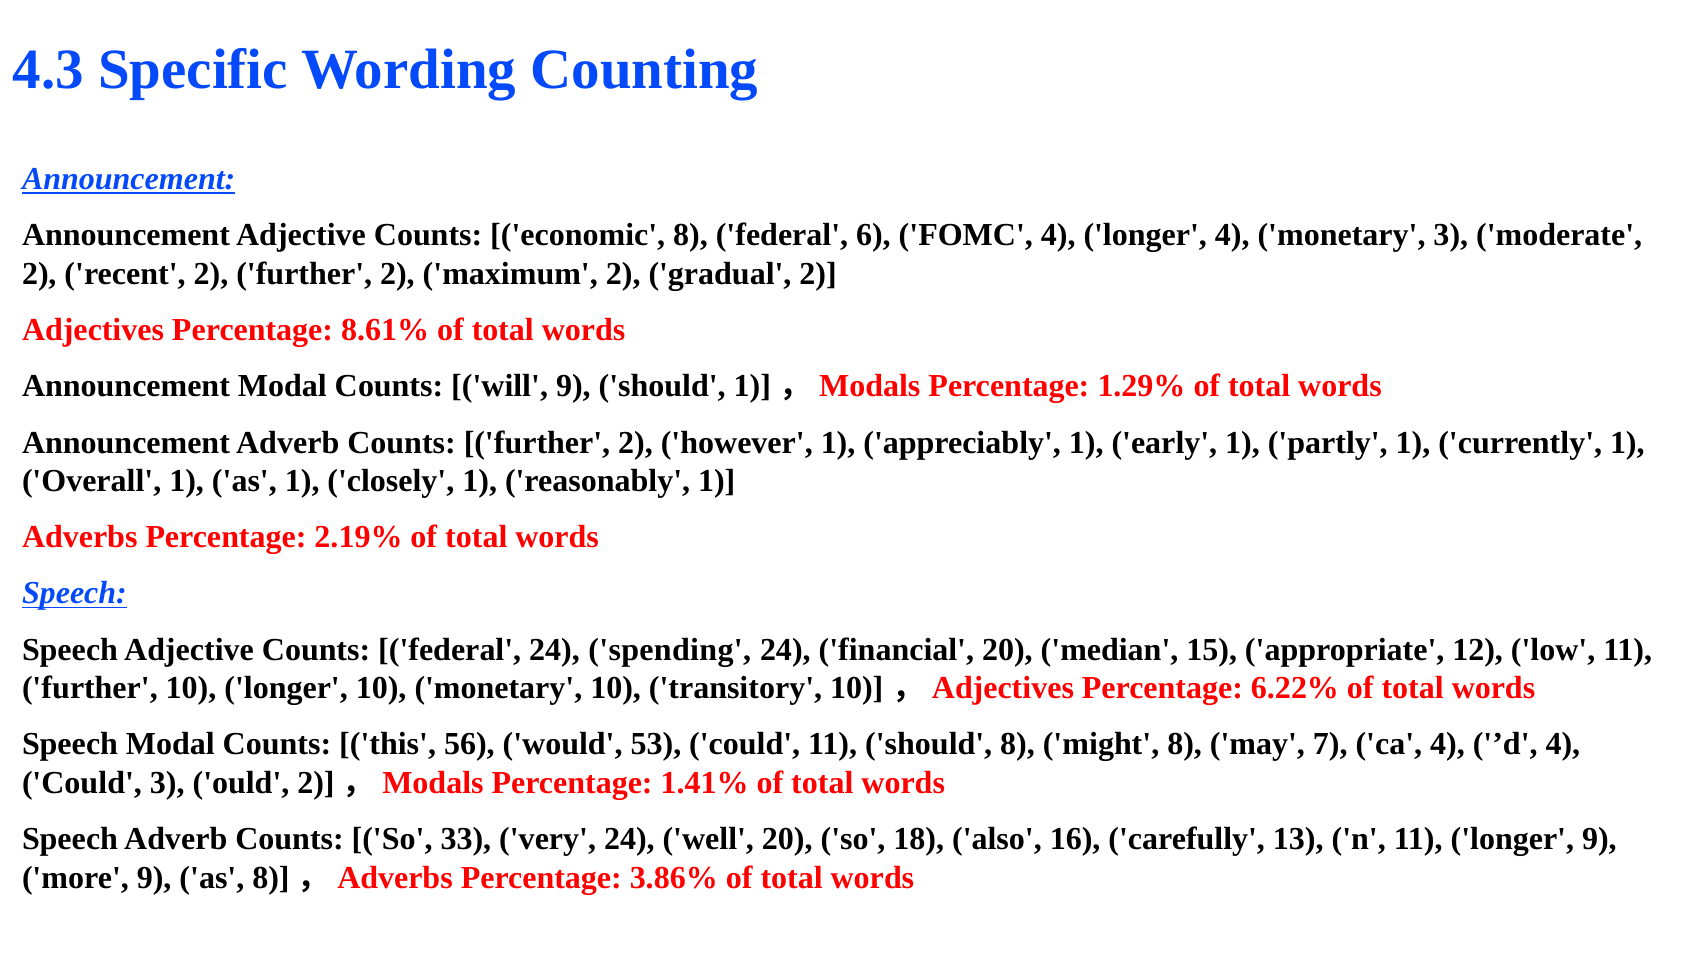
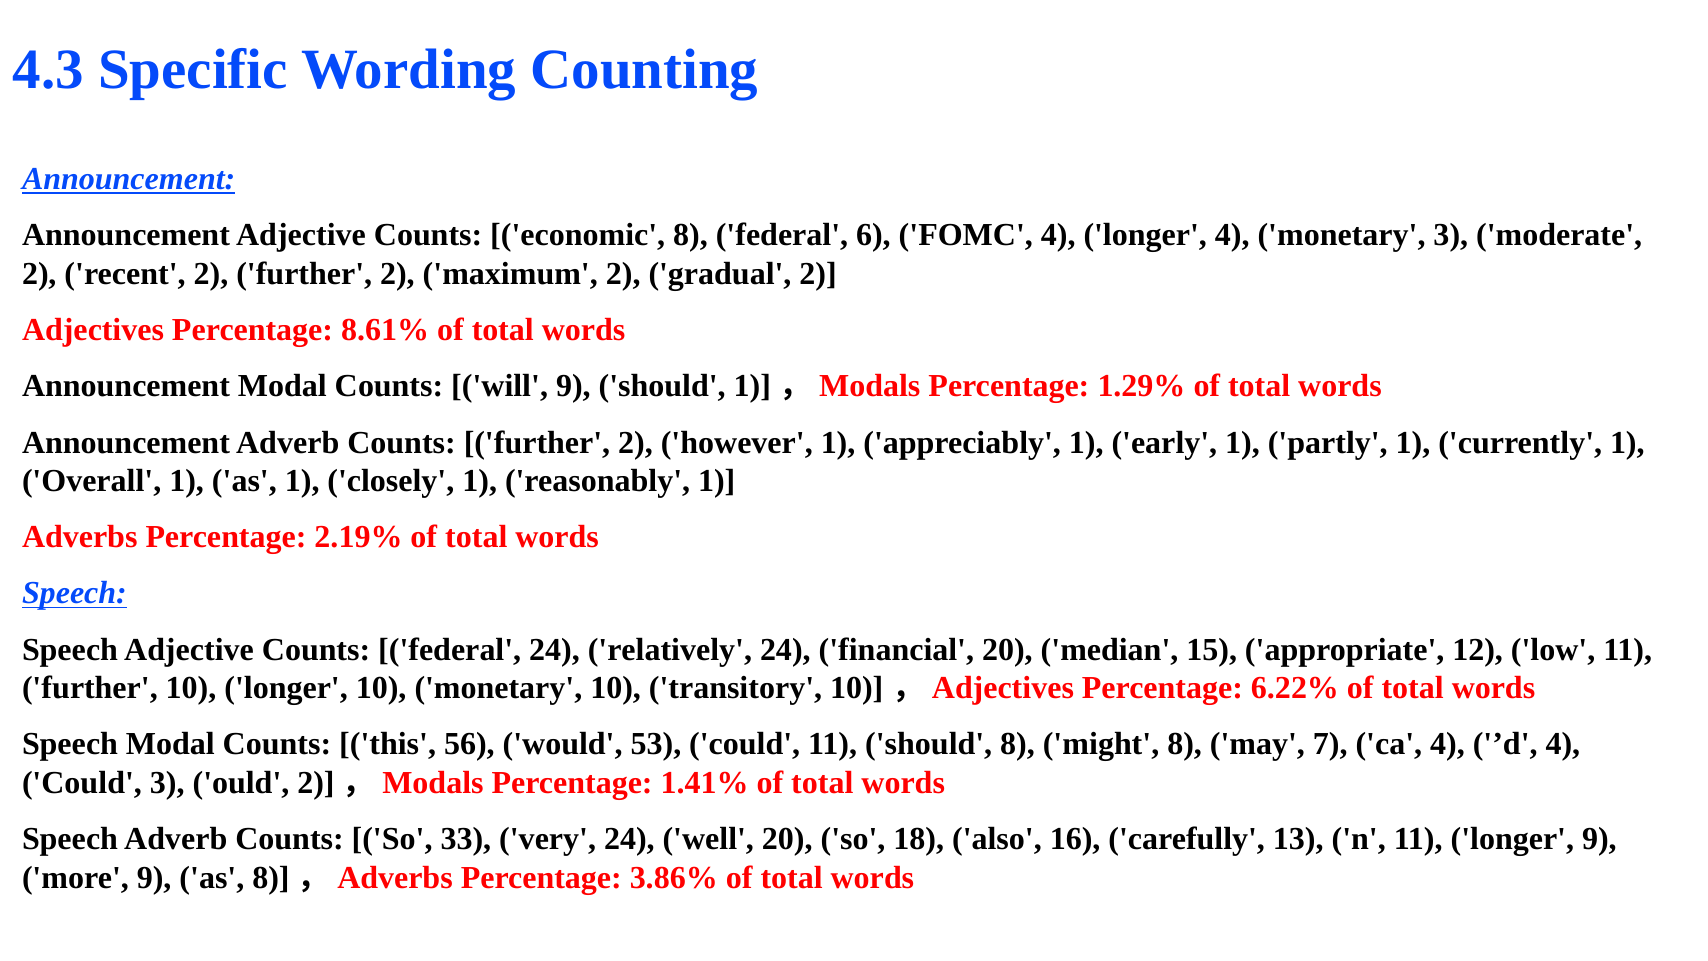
spending: spending -> relatively
